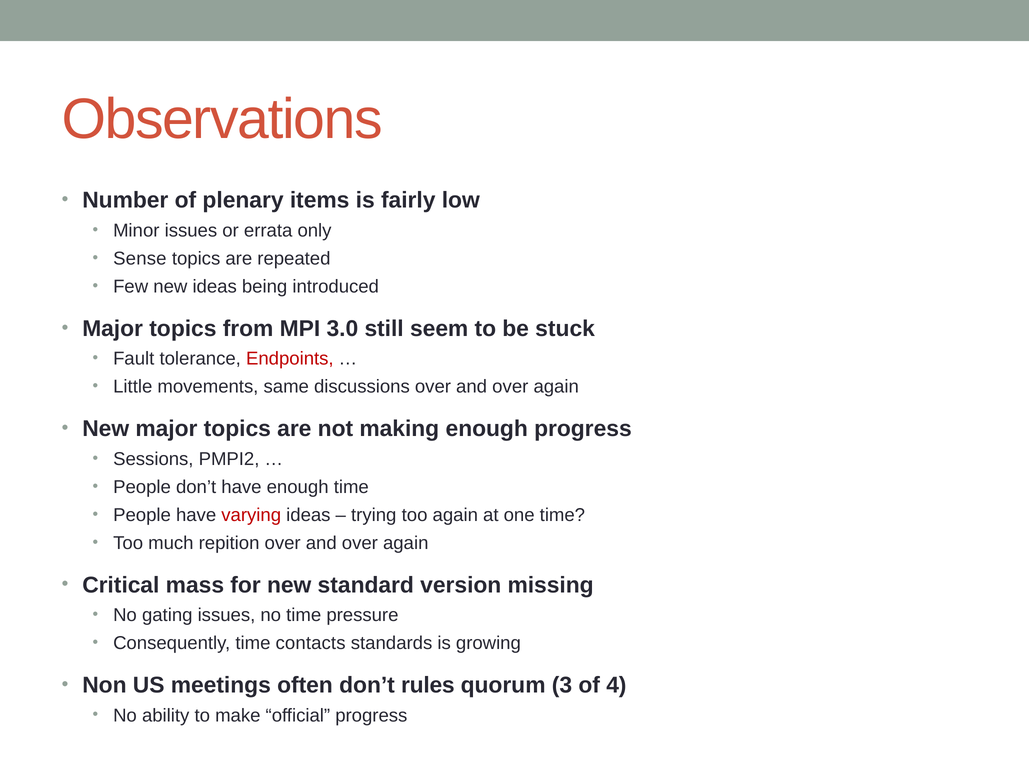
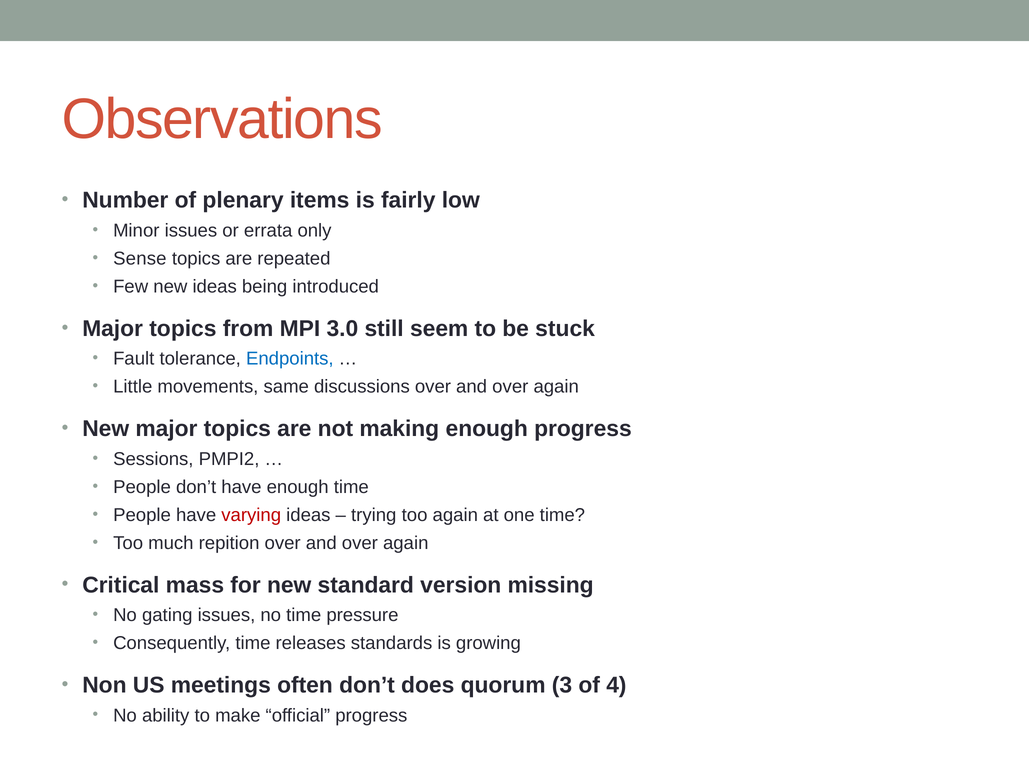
Endpoints colour: red -> blue
contacts: contacts -> releases
rules: rules -> does
